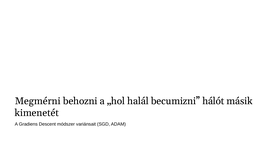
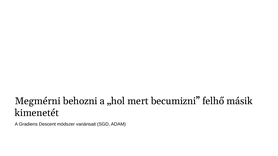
halál: halál -> mert
hálót: hálót -> felhő
